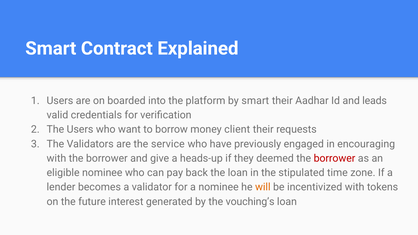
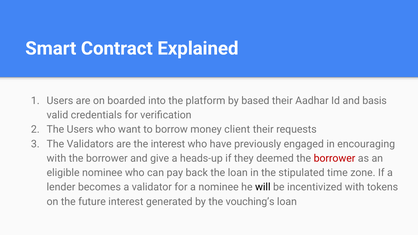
by smart: smart -> based
leads: leads -> basis
the service: service -> interest
will colour: orange -> black
